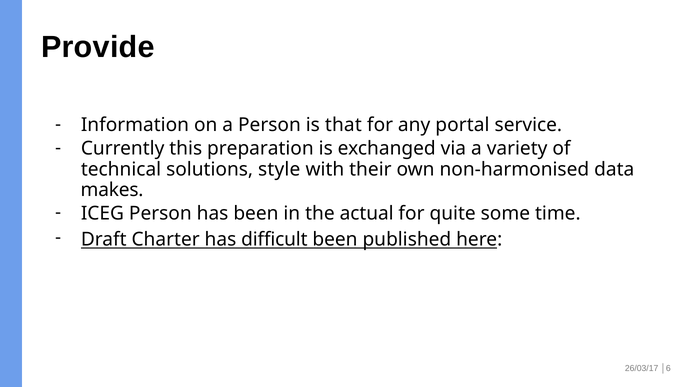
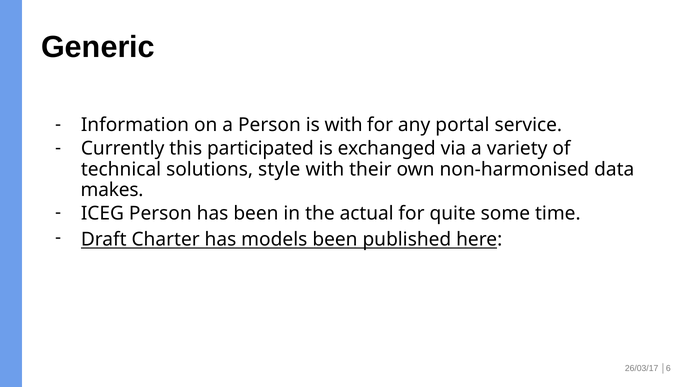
Provide: Provide -> Generic
is that: that -> with
preparation: preparation -> participated
difficult: difficult -> models
